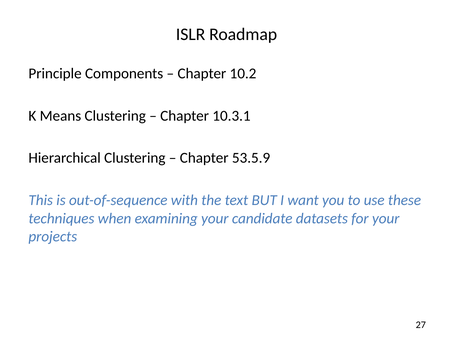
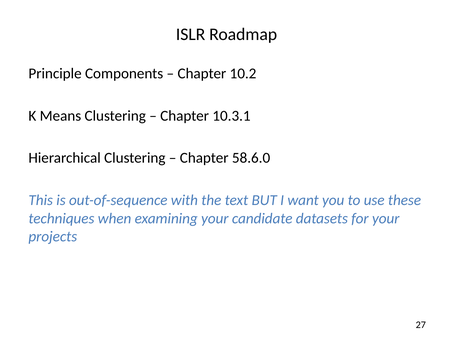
53.5.9: 53.5.9 -> 58.6.0
